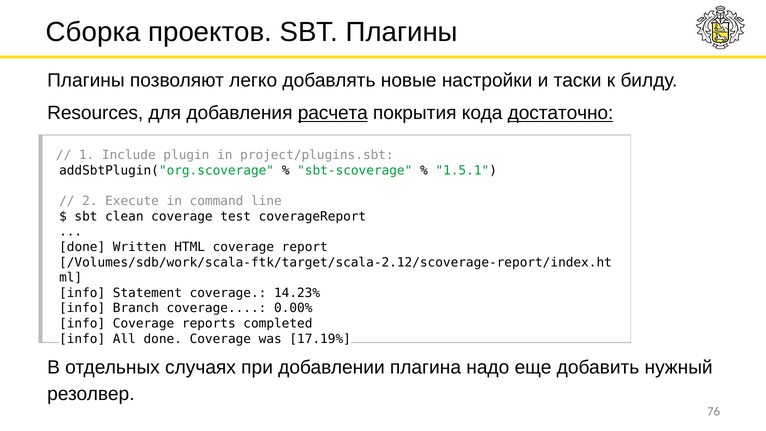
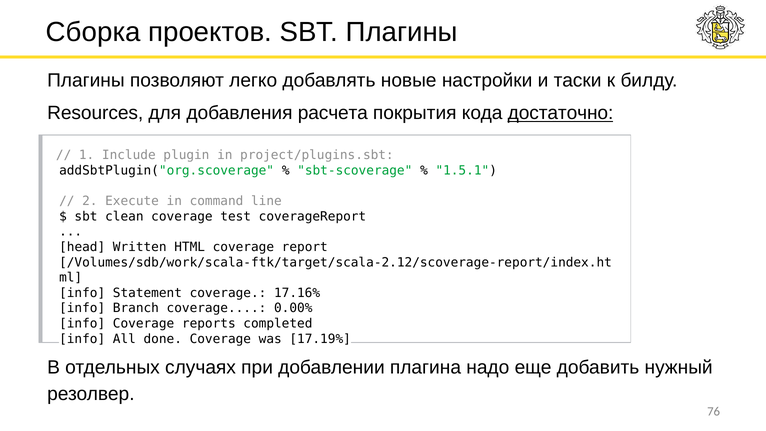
расчета underline: present -> none
done at (82, 247): done -> head
14.23%: 14.23% -> 17.16%
